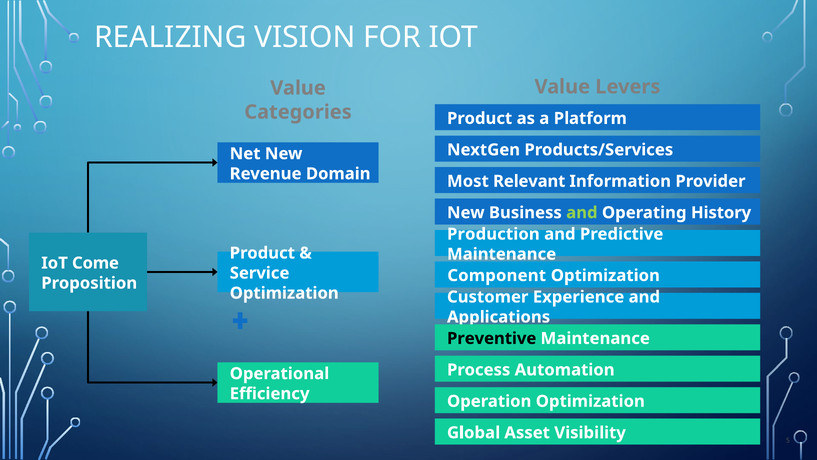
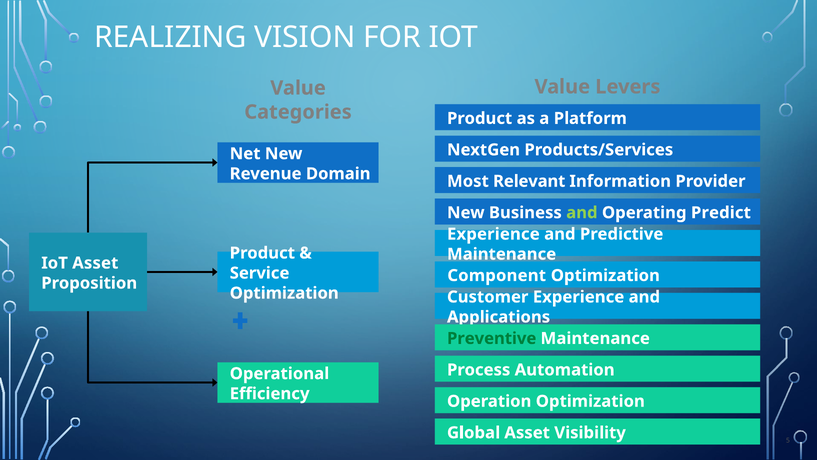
History: History -> Predict
Production at (493, 234): Production -> Experience
IoT Come: Come -> Asset
Preventive colour: black -> green
